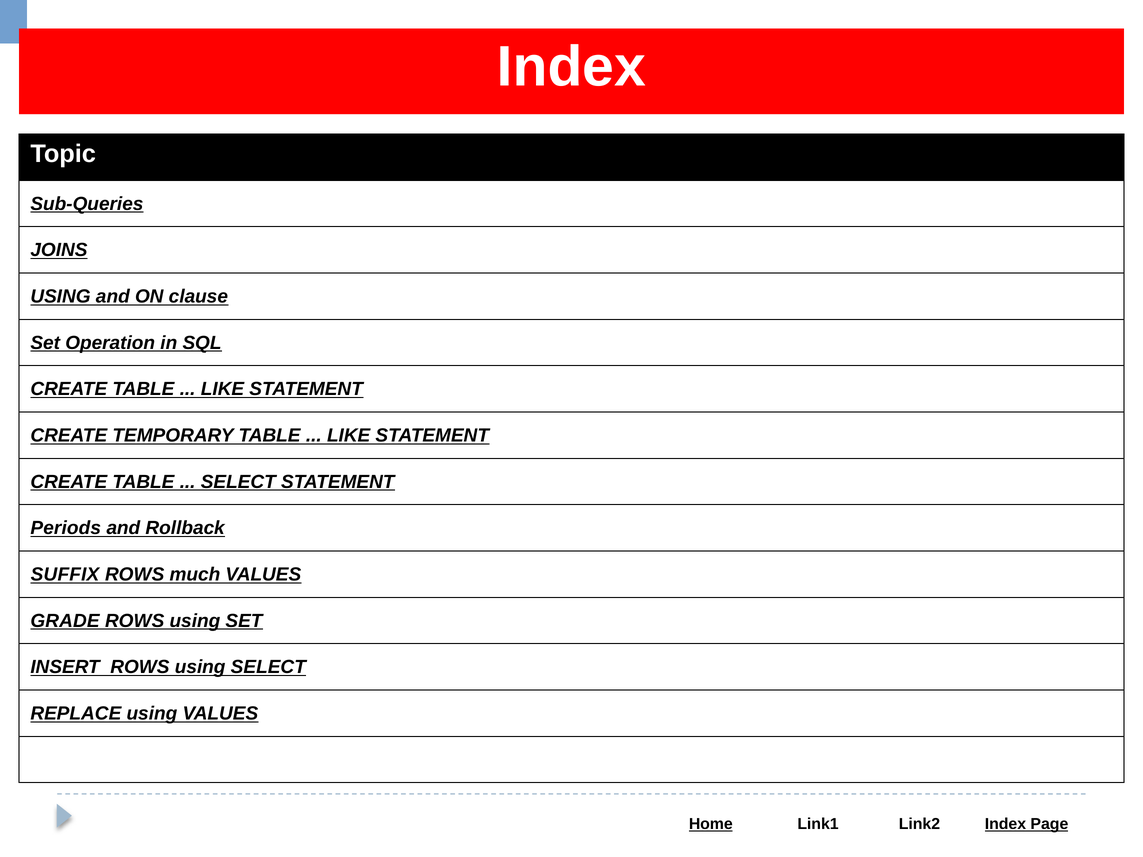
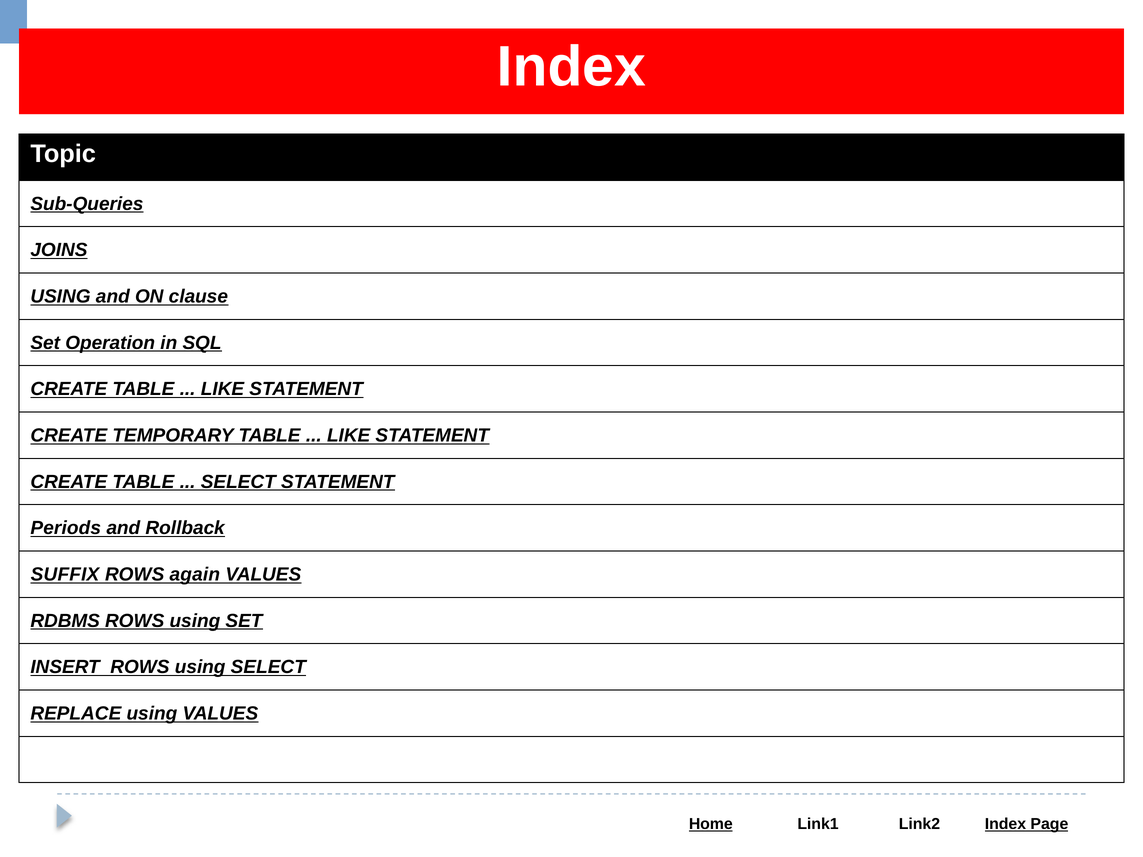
much: much -> again
GRADE: GRADE -> RDBMS
